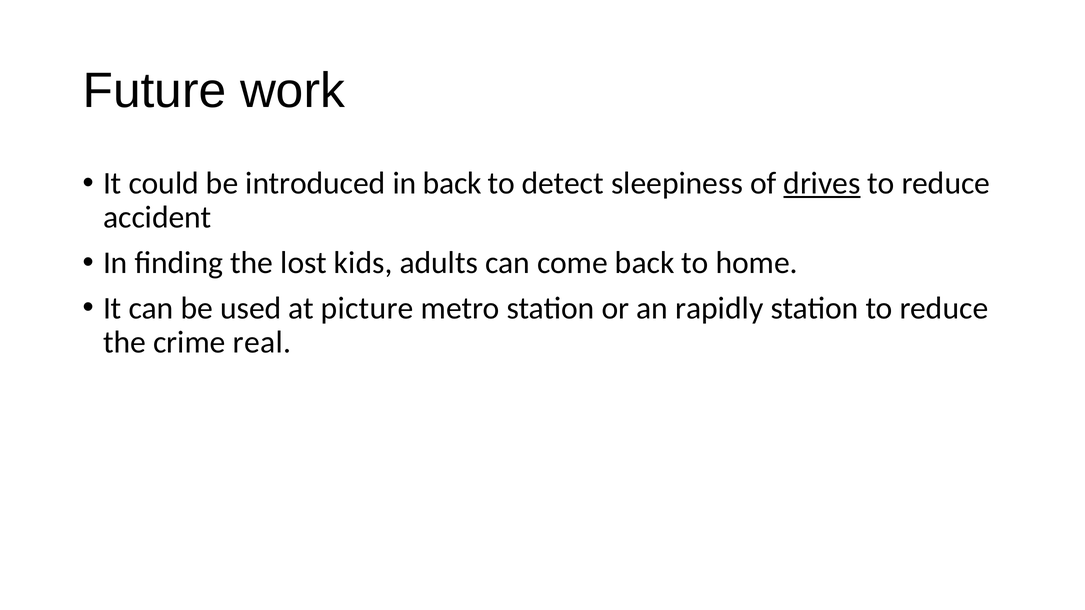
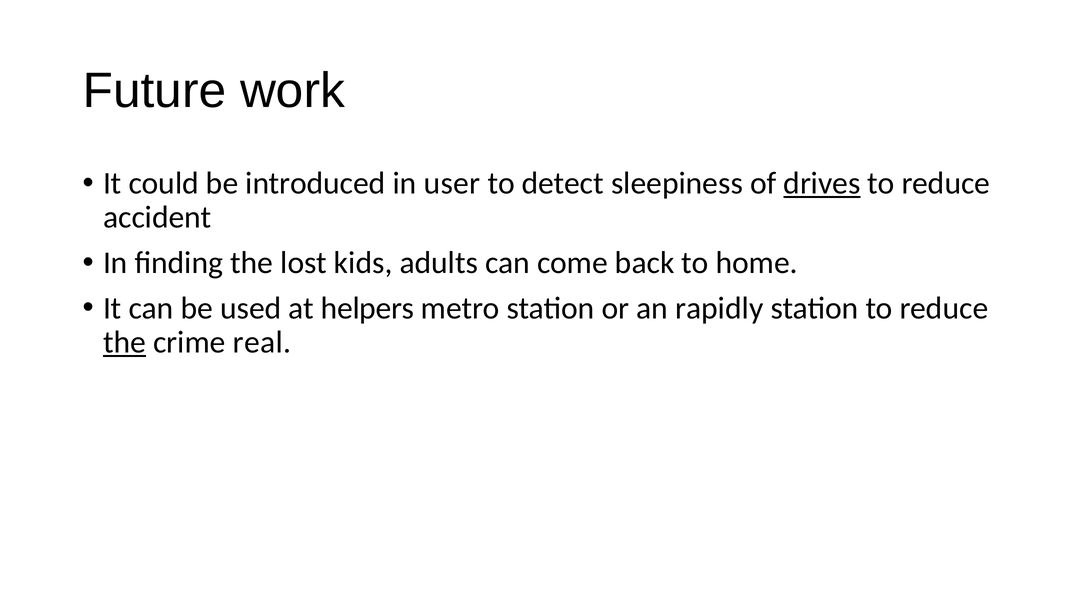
in back: back -> user
picture: picture -> helpers
the at (125, 342) underline: none -> present
